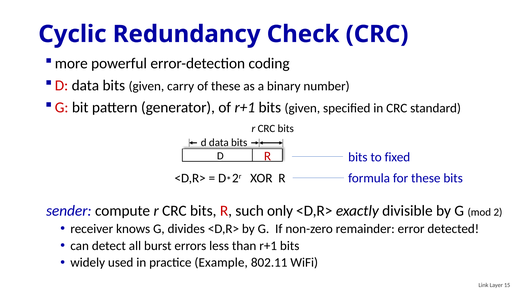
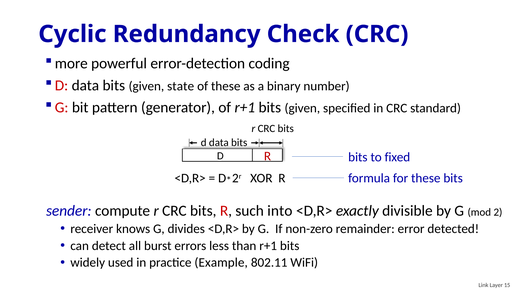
carry: carry -> state
only: only -> into
